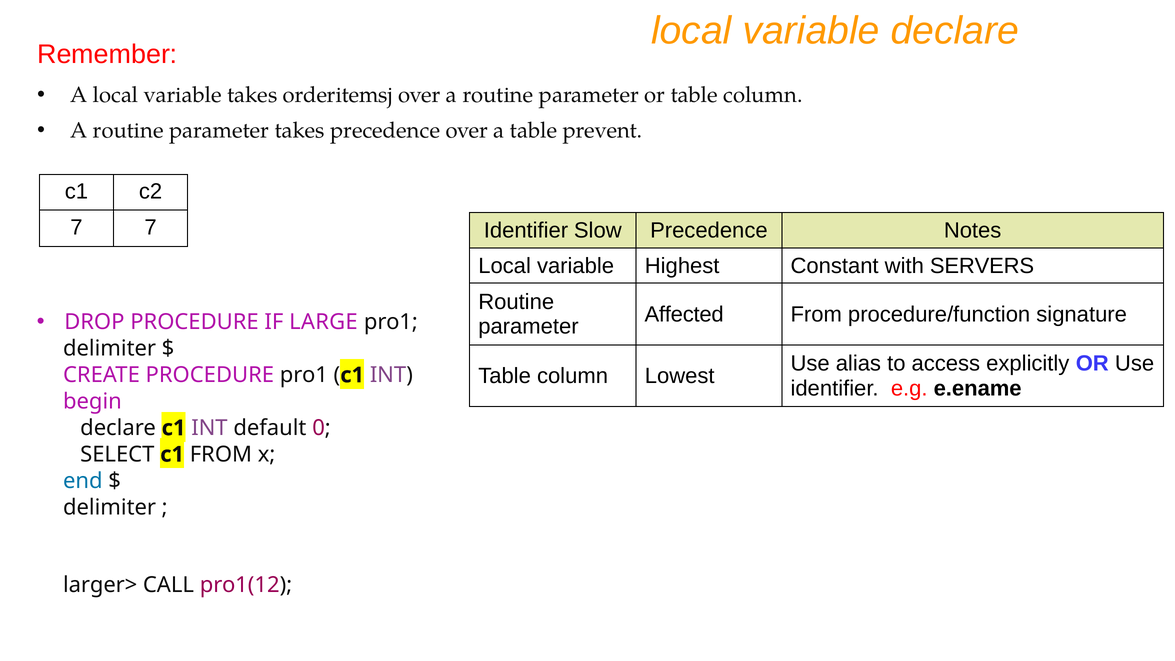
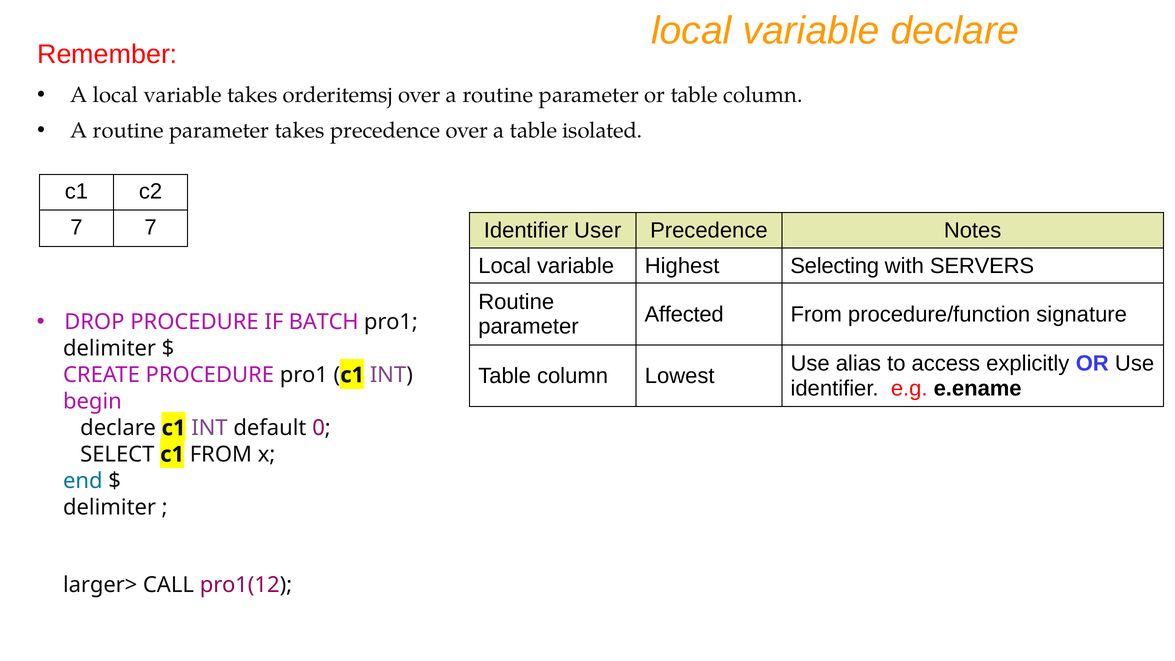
prevent: prevent -> isolated
Slow: Slow -> User
Constant: Constant -> Selecting
LARGE: LARGE -> BATCH
